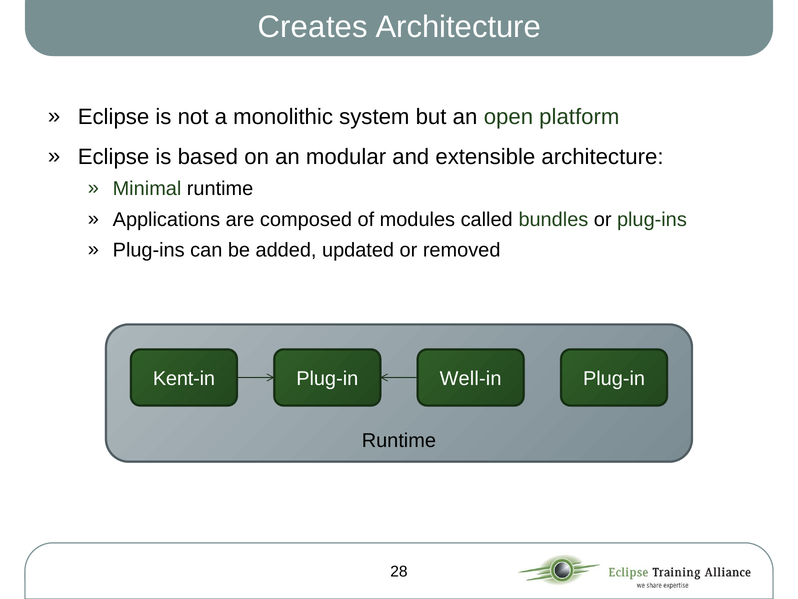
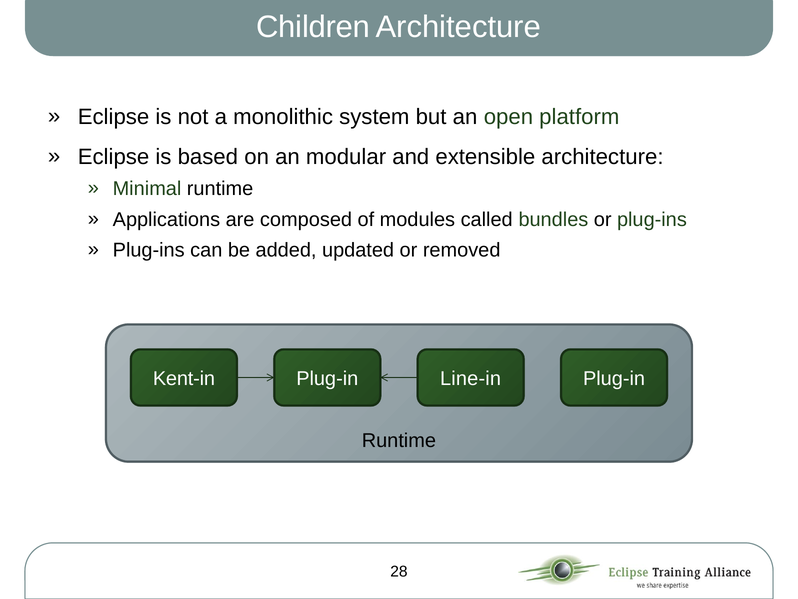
Creates: Creates -> Children
Well-in: Well-in -> Line-in
